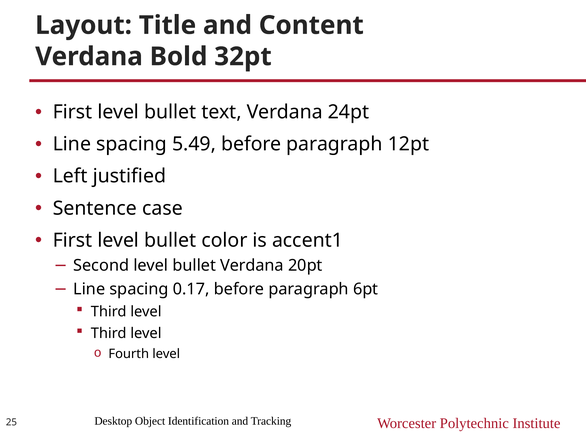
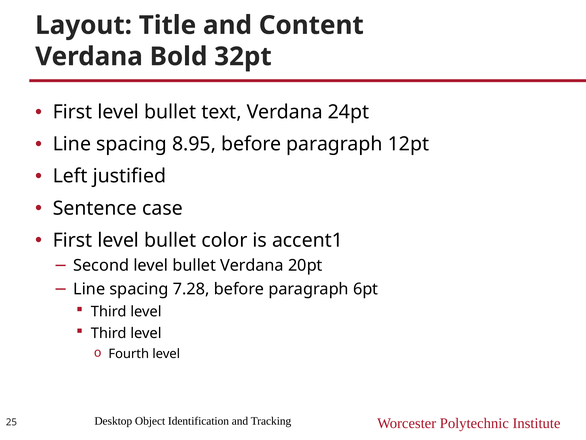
5.49: 5.49 -> 8.95
0.17: 0.17 -> 7.28
